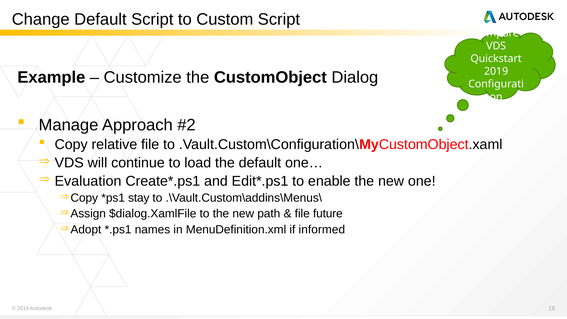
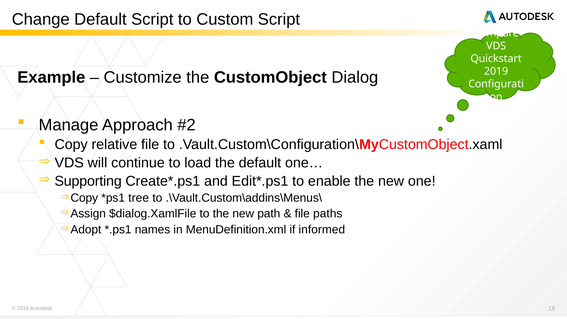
Evaluation: Evaluation -> Supporting
stay: stay -> tree
future: future -> paths
